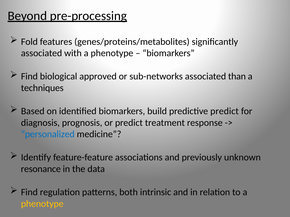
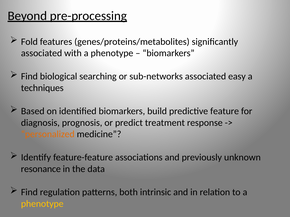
approved: approved -> searching
than: than -> easy
predictive predict: predict -> feature
personalized colour: blue -> orange
